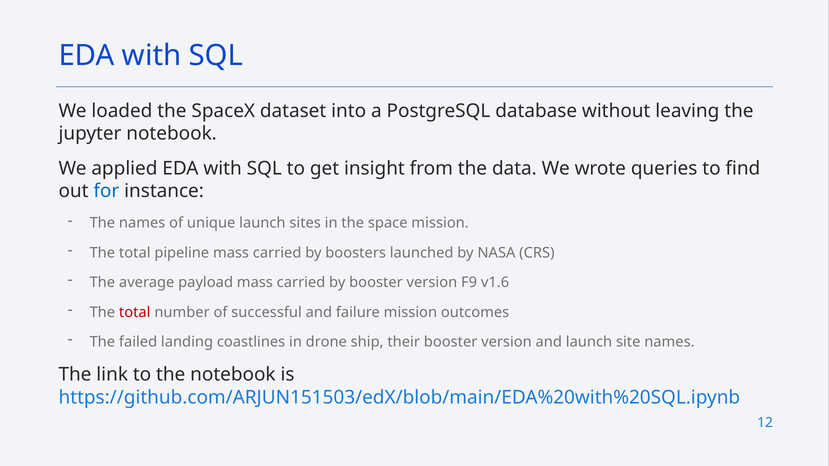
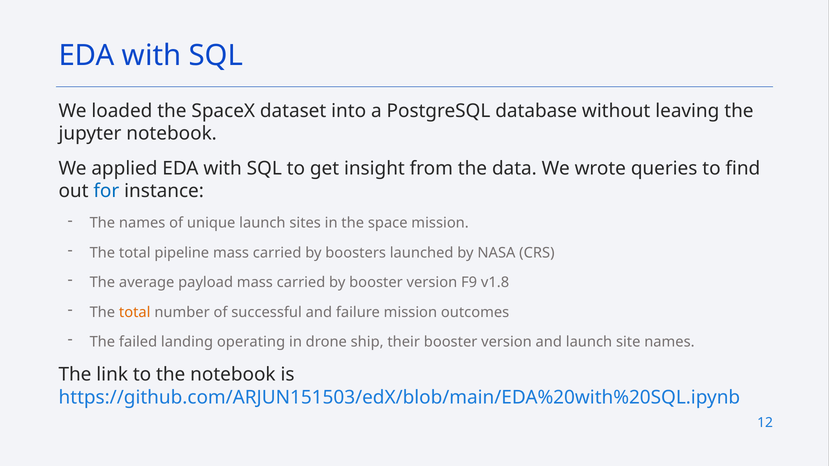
v1.6: v1.6 -> v1.8
total at (135, 312) colour: red -> orange
coastlines: coastlines -> operating
